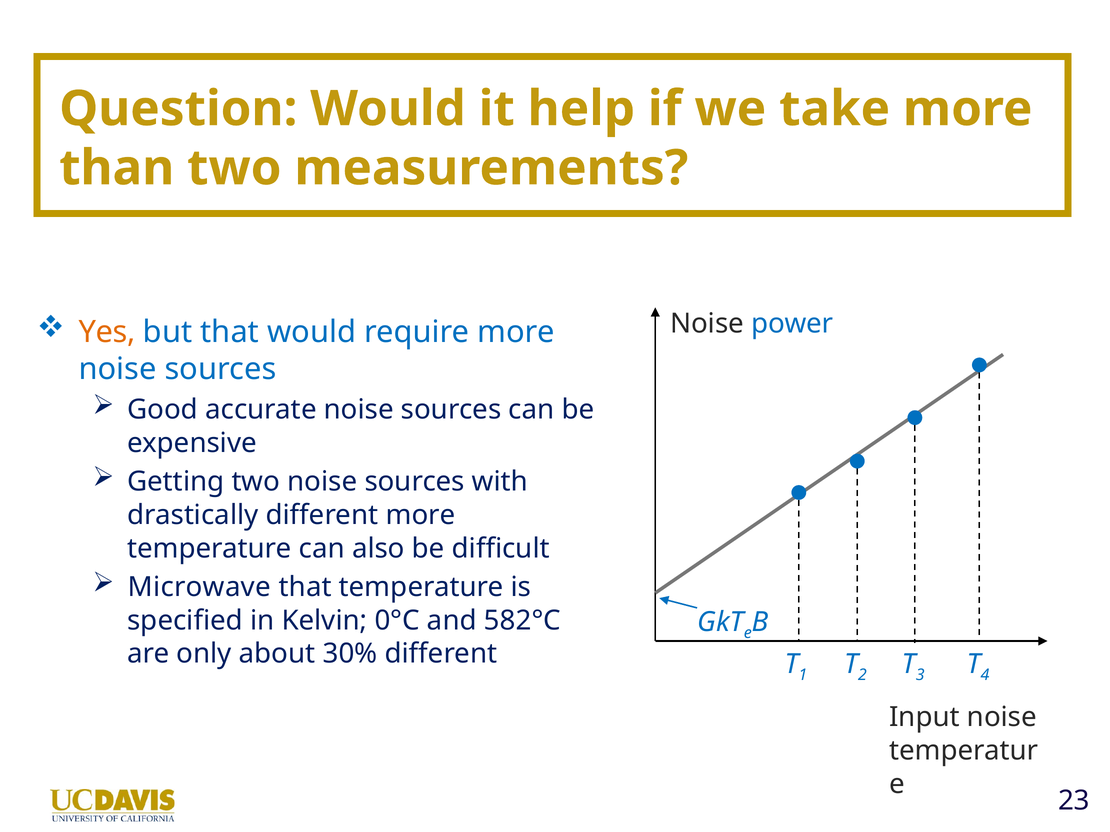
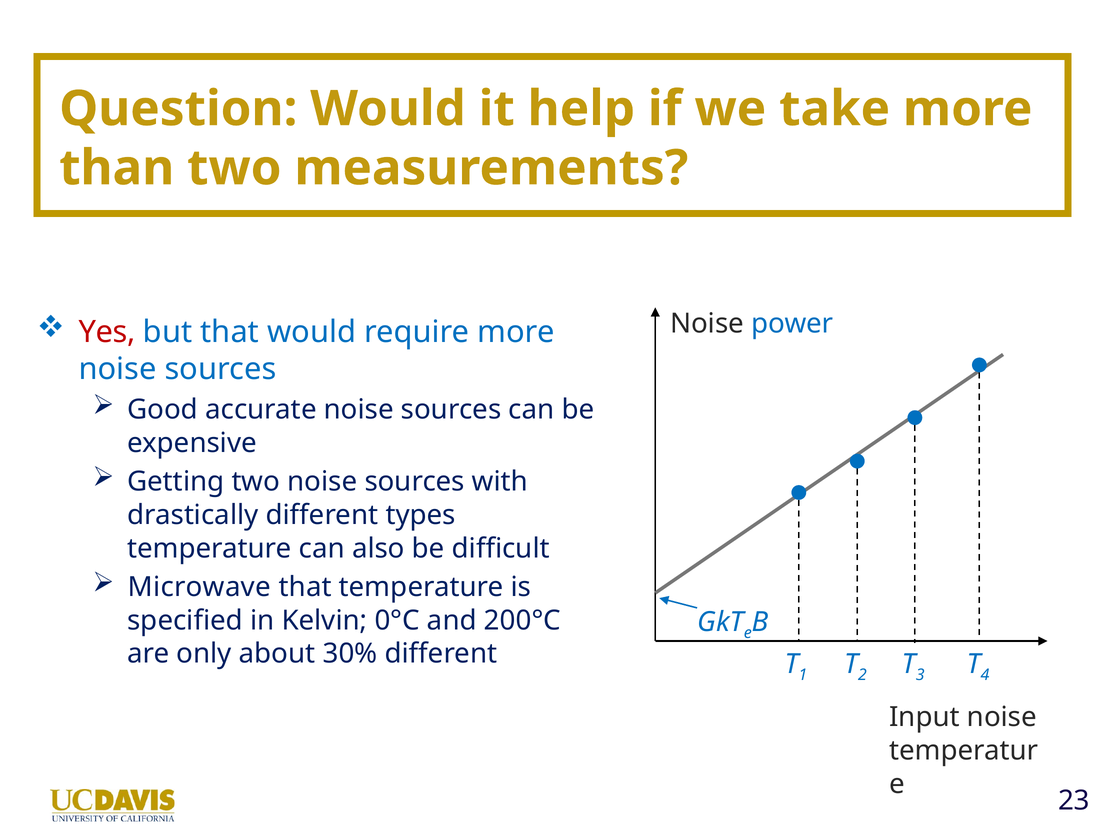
Yes colour: orange -> red
different more: more -> types
582°C: 582°C -> 200°C
